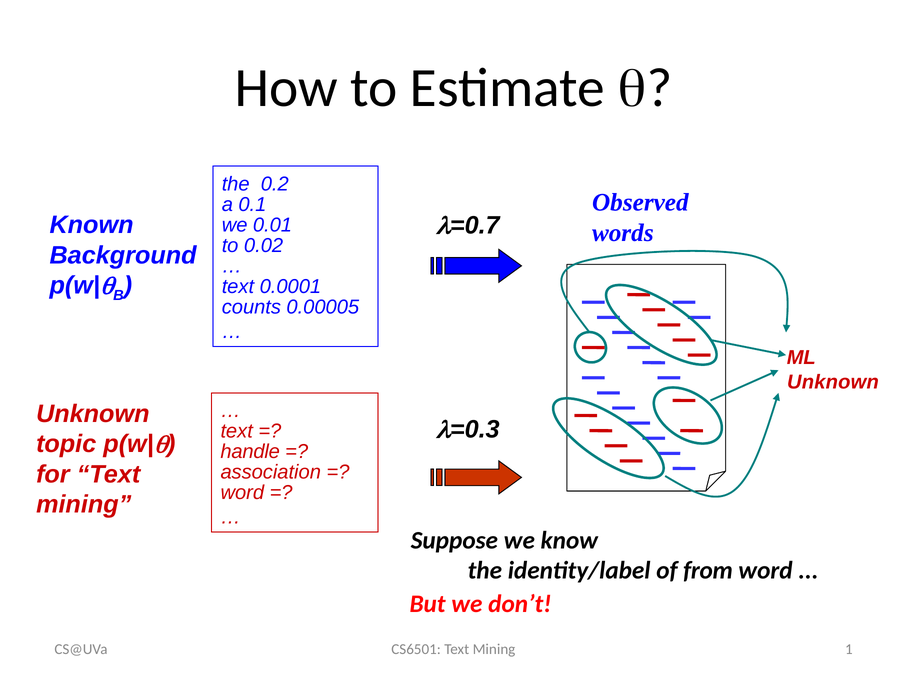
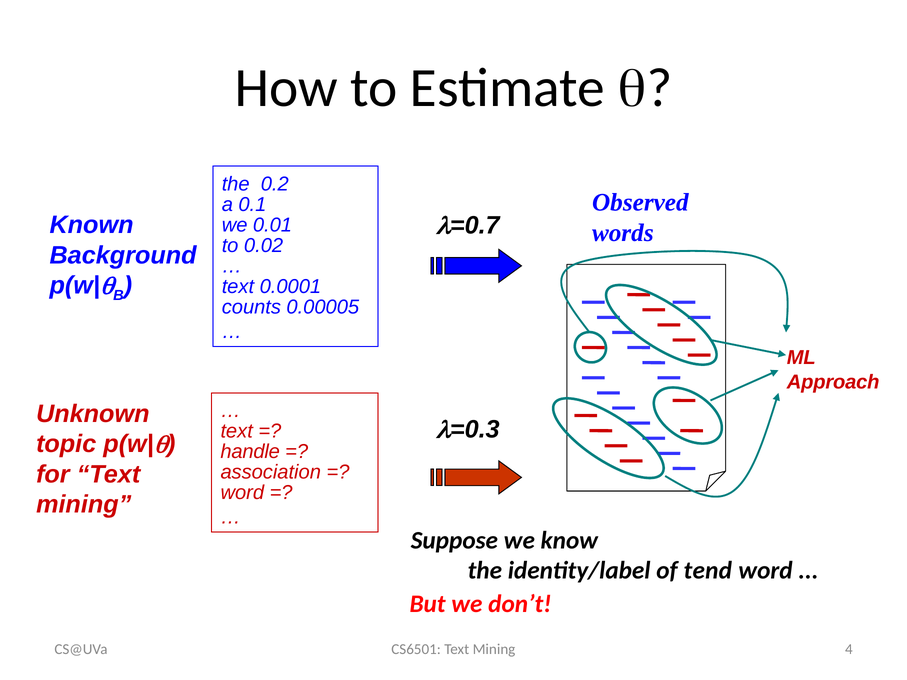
Unknown at (833, 382): Unknown -> Approach
from: from -> tend
1: 1 -> 4
